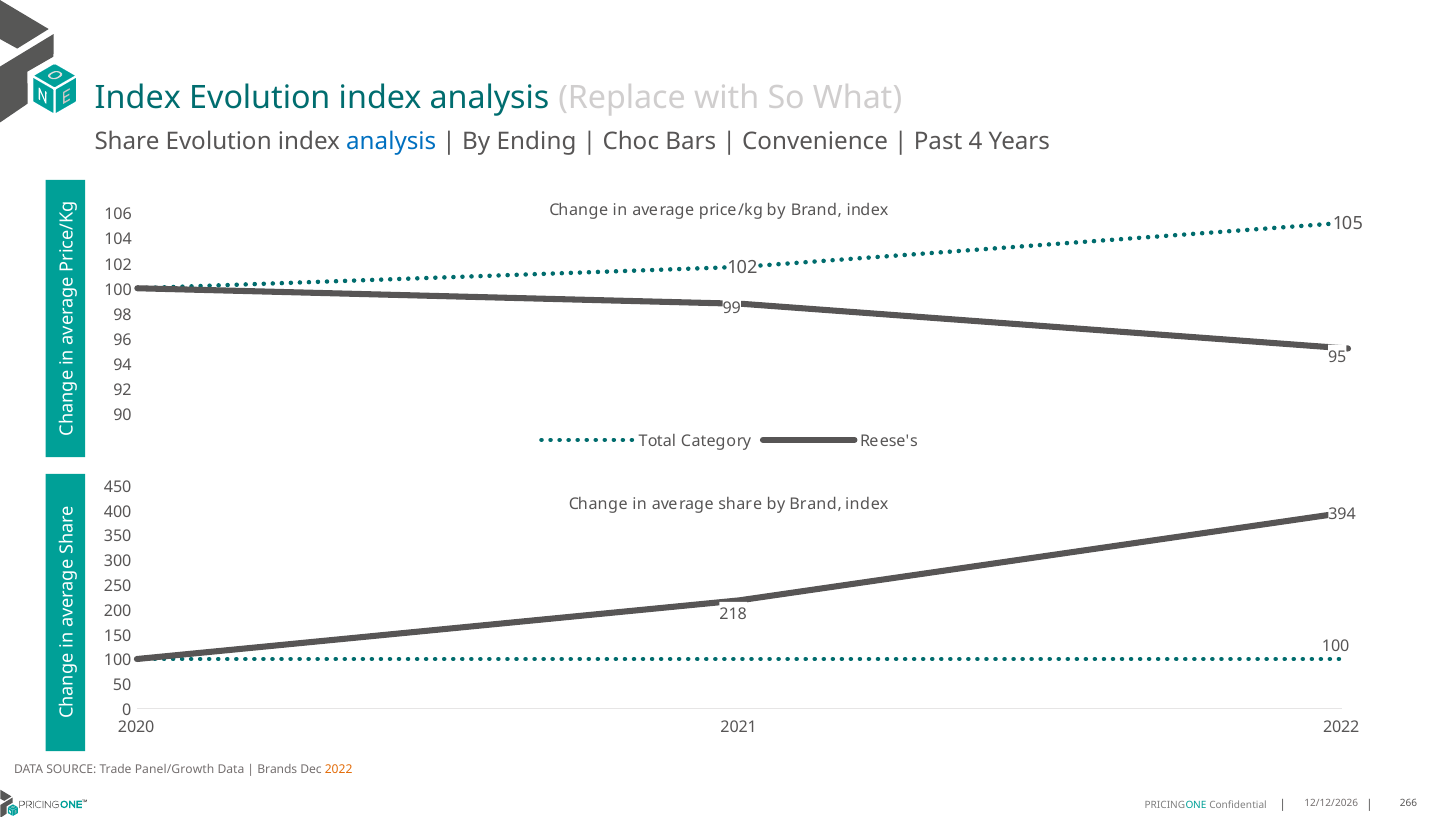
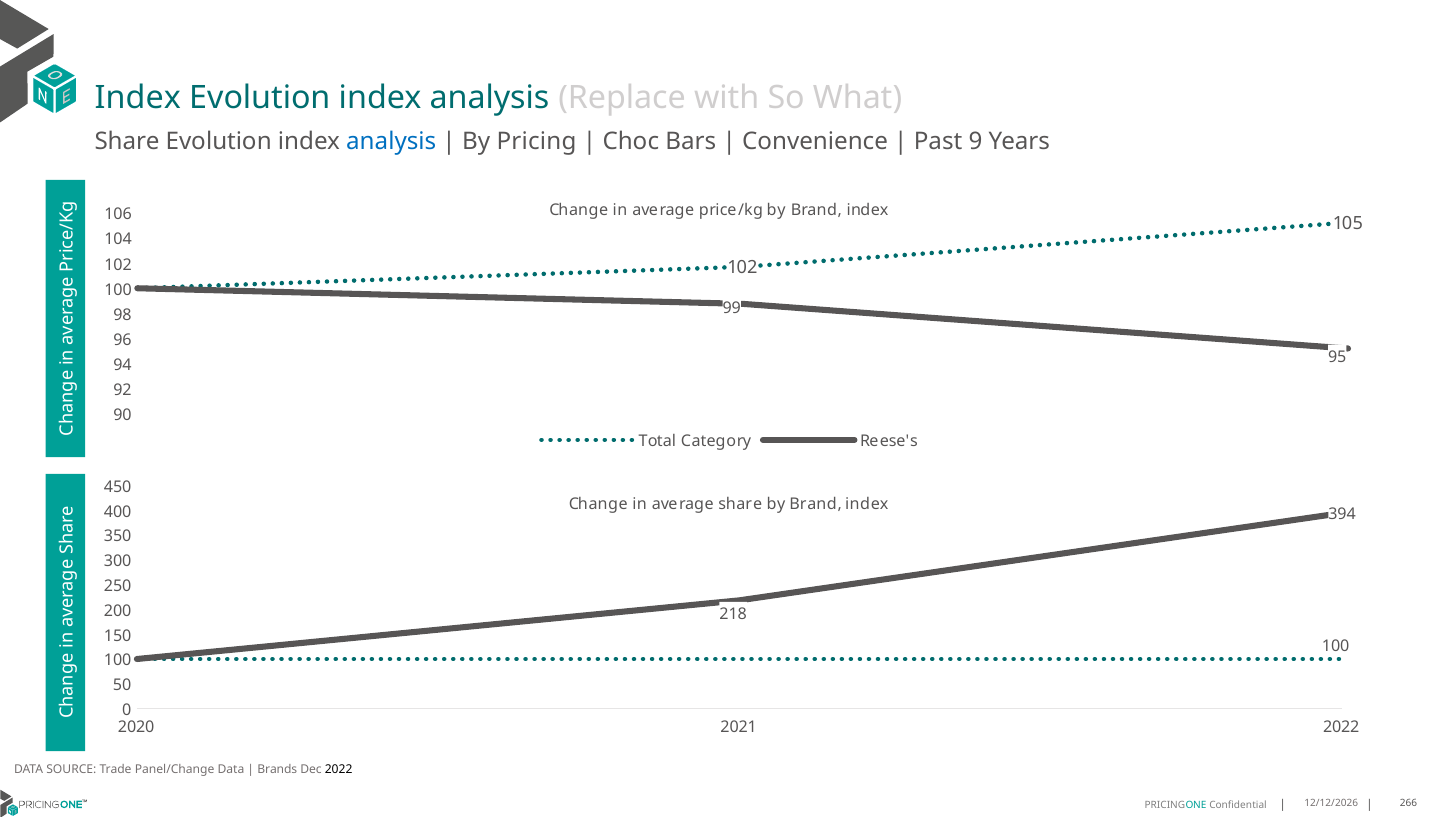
Ending: Ending -> Pricing
4: 4 -> 9
Panel/Growth: Panel/Growth -> Panel/Change
2022 at (339, 770) colour: orange -> black
